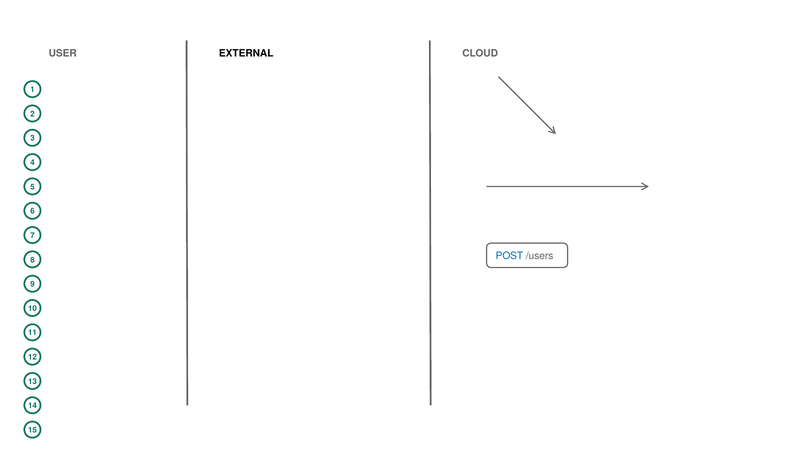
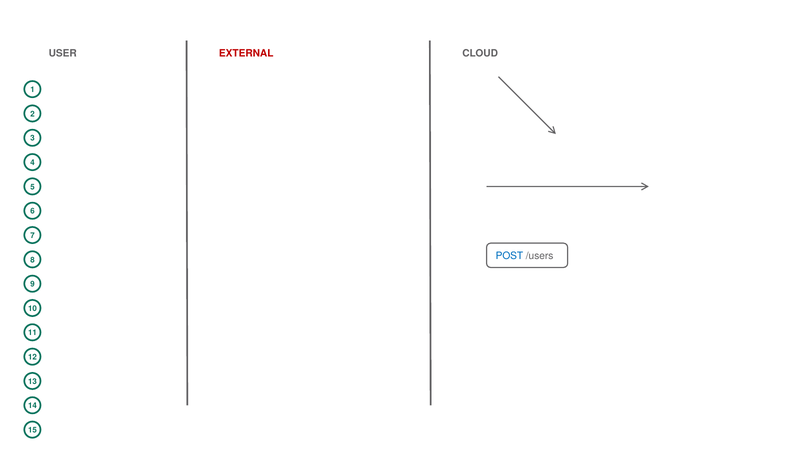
EXTERNAL colour: black -> red
